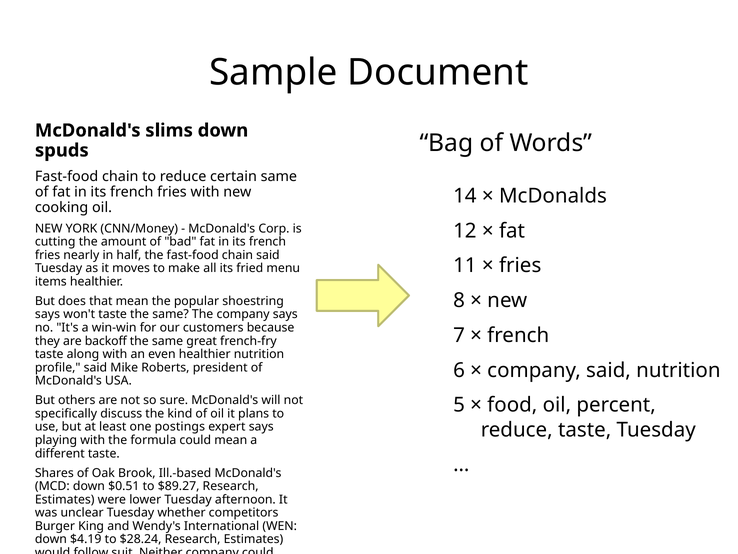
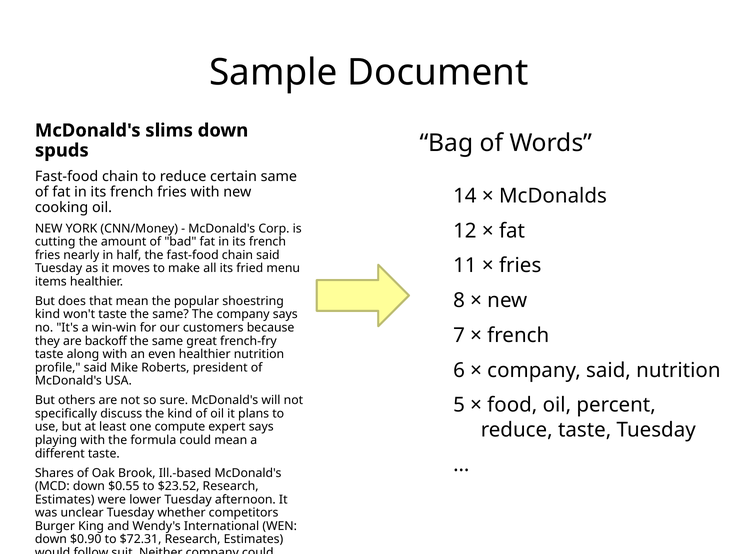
says at (48, 314): says -> kind
postings: postings -> compute
$0.51: $0.51 -> $0.55
$89.27: $89.27 -> $23.52
$4.19: $4.19 -> $0.90
$28.24: $28.24 -> $72.31
